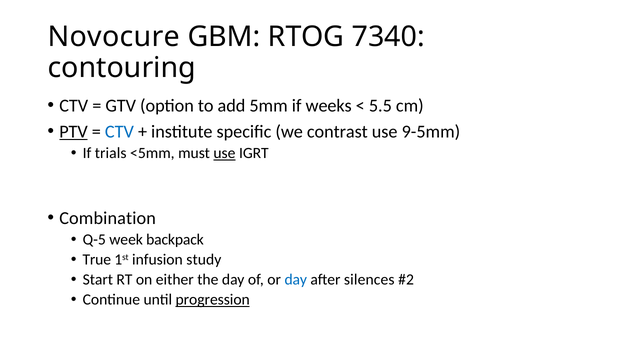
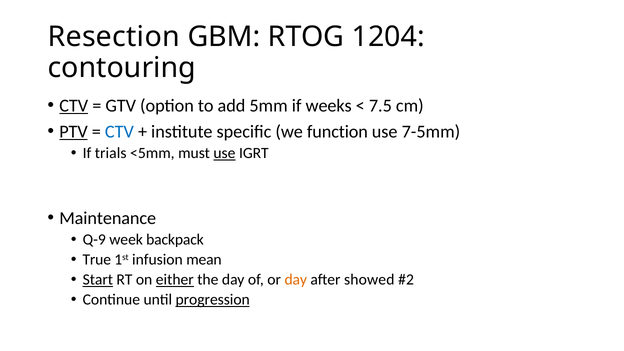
Novocure: Novocure -> Resection
7340: 7340 -> 1204
CTV at (74, 106) underline: none -> present
5.5: 5.5 -> 7.5
contrast: contrast -> function
9-5mm: 9-5mm -> 7-5mm
Combination: Combination -> Maintenance
Q-5: Q-5 -> Q-9
study: study -> mean
Start underline: none -> present
either underline: none -> present
day at (296, 280) colour: blue -> orange
silences: silences -> showed
